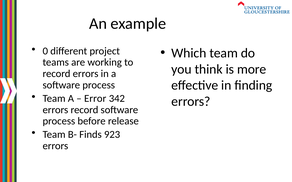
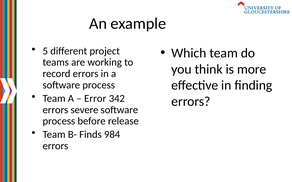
0: 0 -> 5
errors record: record -> severe
923: 923 -> 984
